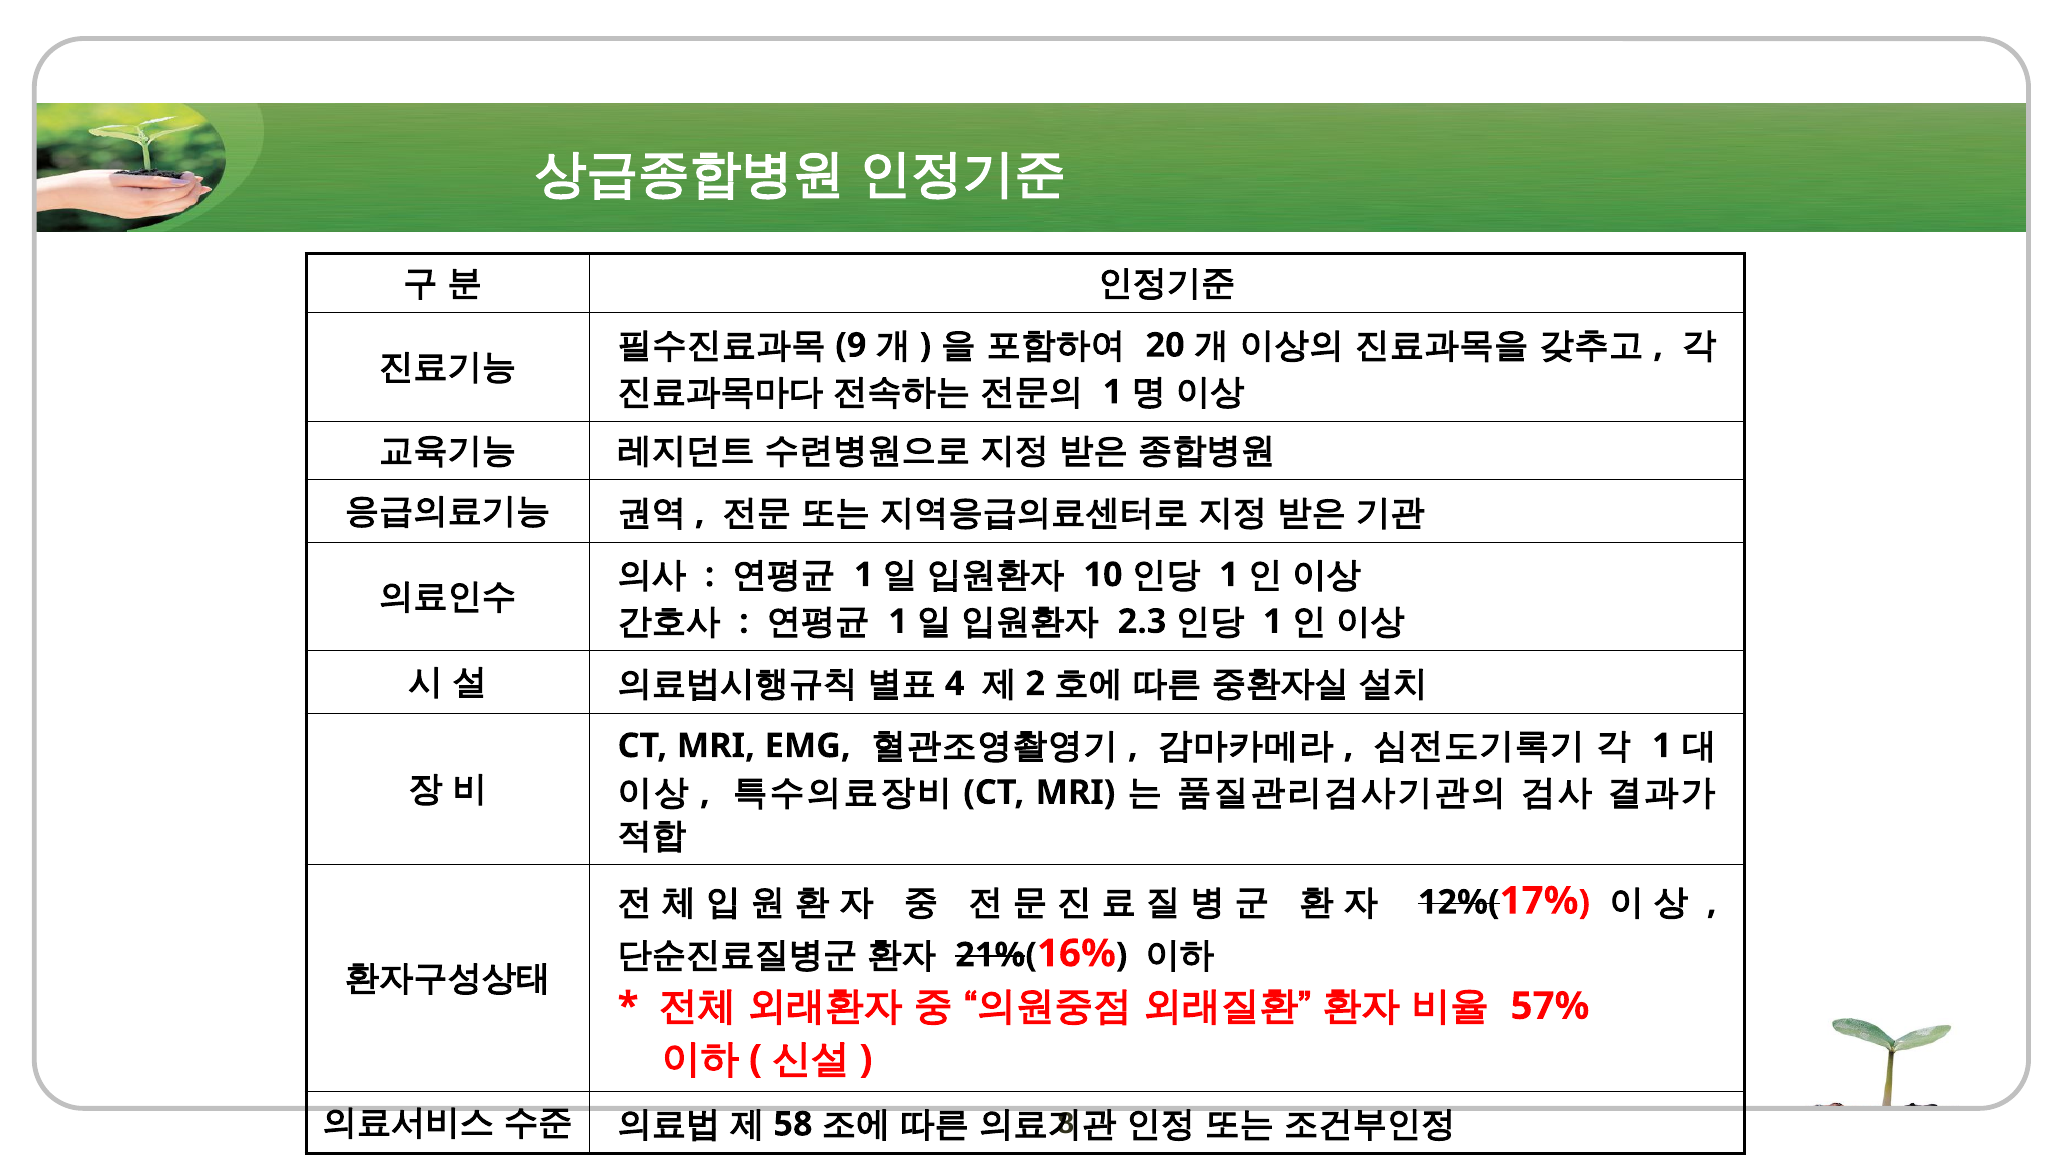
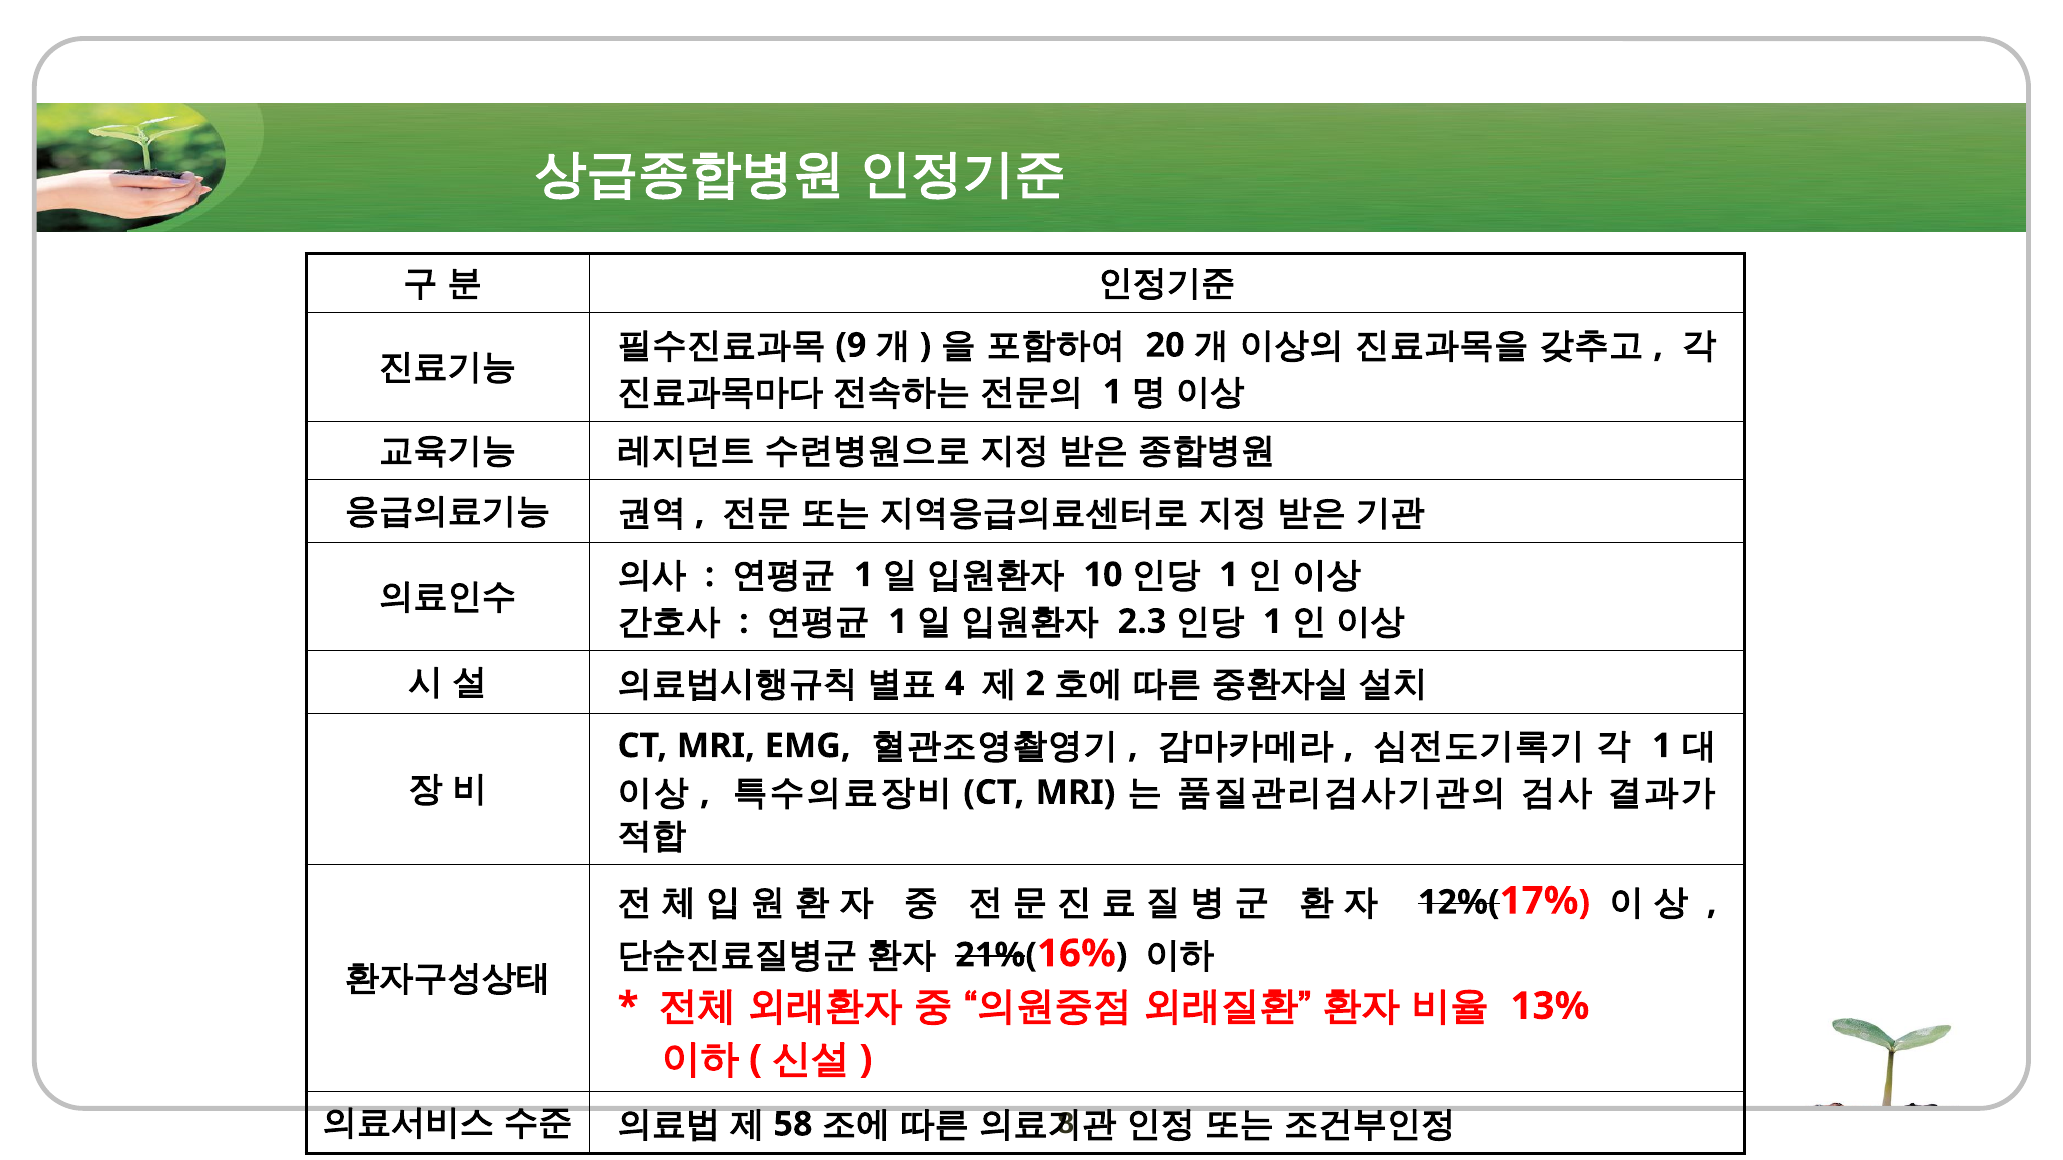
57%: 57% -> 13%
